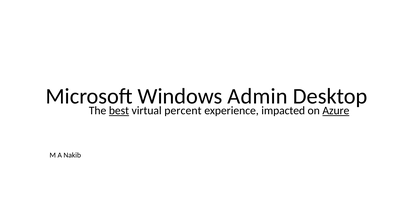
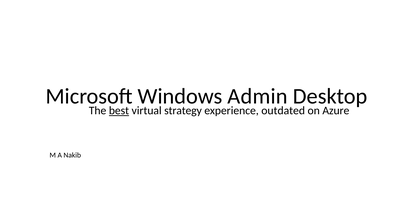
percent: percent -> strategy
impacted: impacted -> outdated
Azure underline: present -> none
